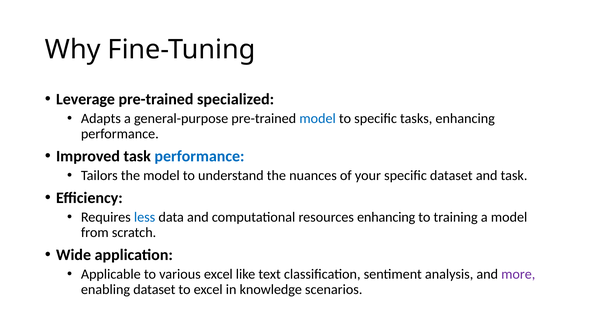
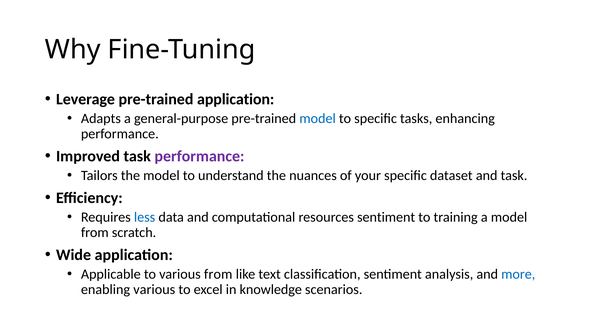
pre-trained specialized: specialized -> application
performance at (199, 156) colour: blue -> purple
resources enhancing: enhancing -> sentiment
various excel: excel -> from
more colour: purple -> blue
enabling dataset: dataset -> various
